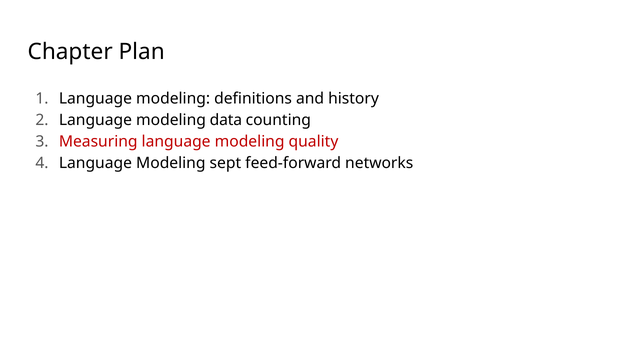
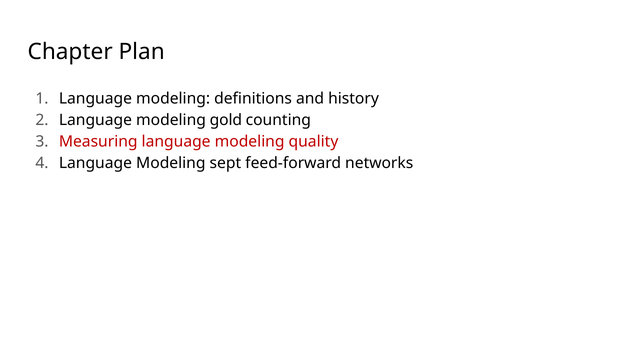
data: data -> gold
